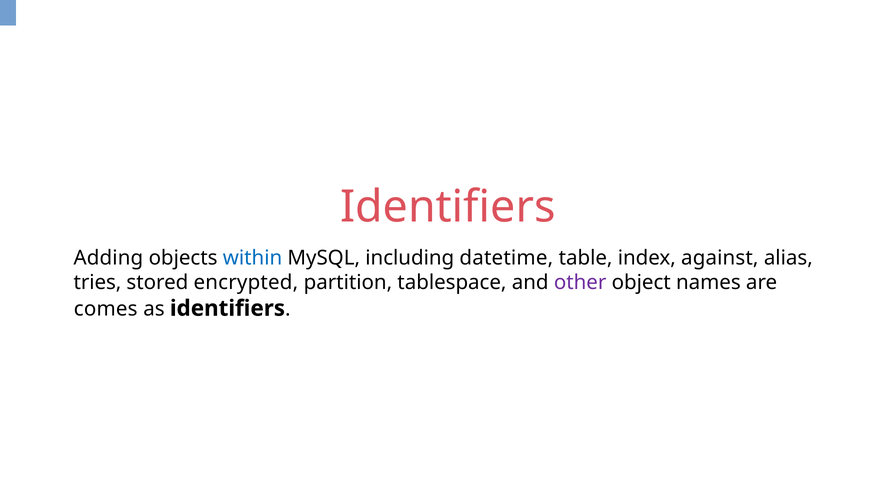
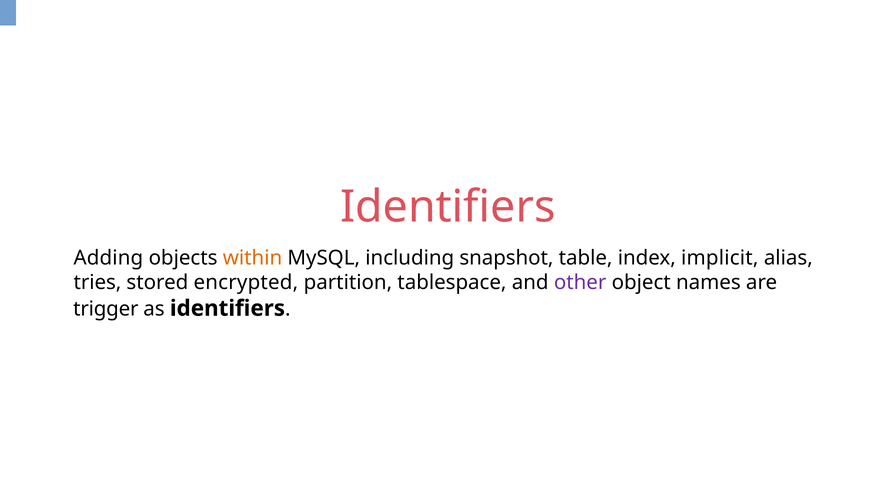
within colour: blue -> orange
datetime: datetime -> snapshot
against: against -> implicit
comes: comes -> trigger
